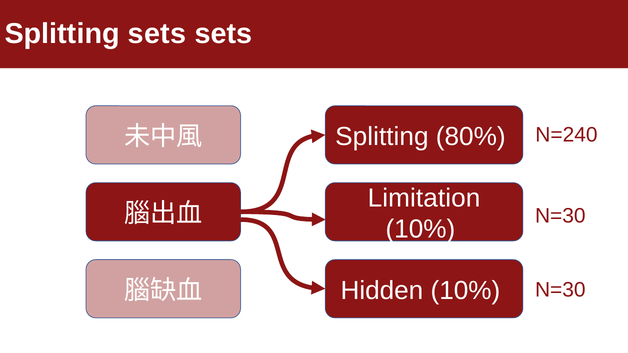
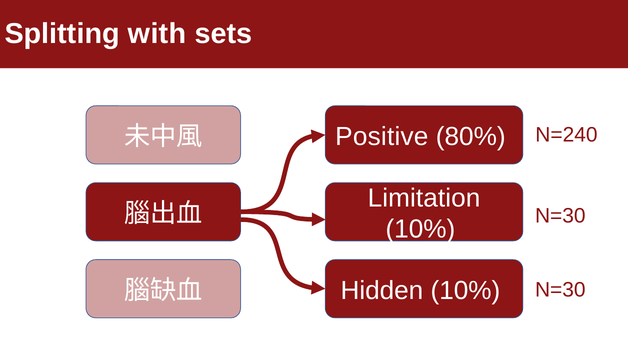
Splitting sets: sets -> with
Splitting at (382, 137): Splitting -> Positive
